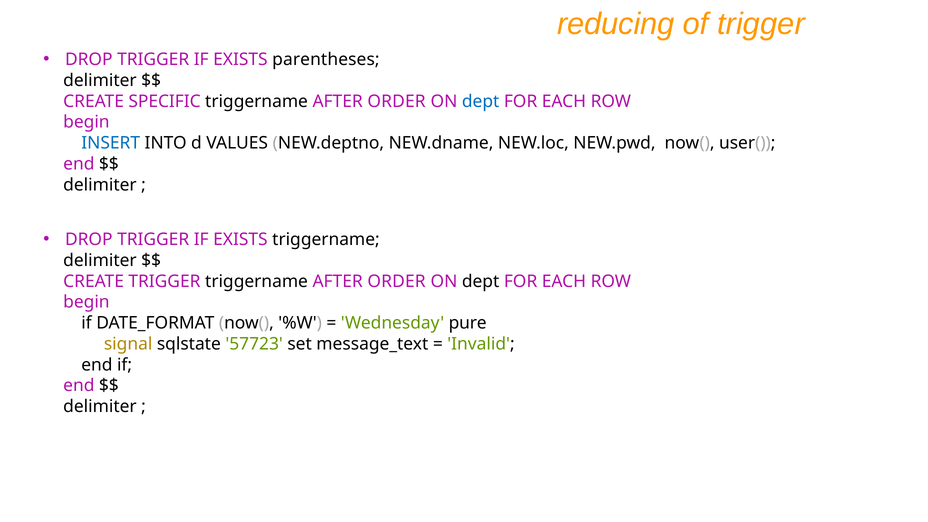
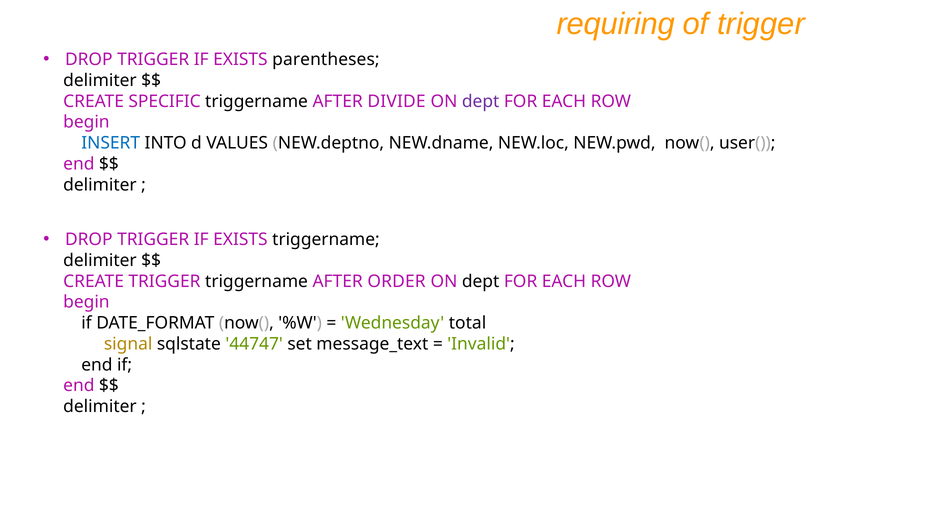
reducing: reducing -> requiring
ORDER at (397, 101): ORDER -> DIVIDE
dept at (481, 101) colour: blue -> purple
pure: pure -> total
57723: 57723 -> 44747
